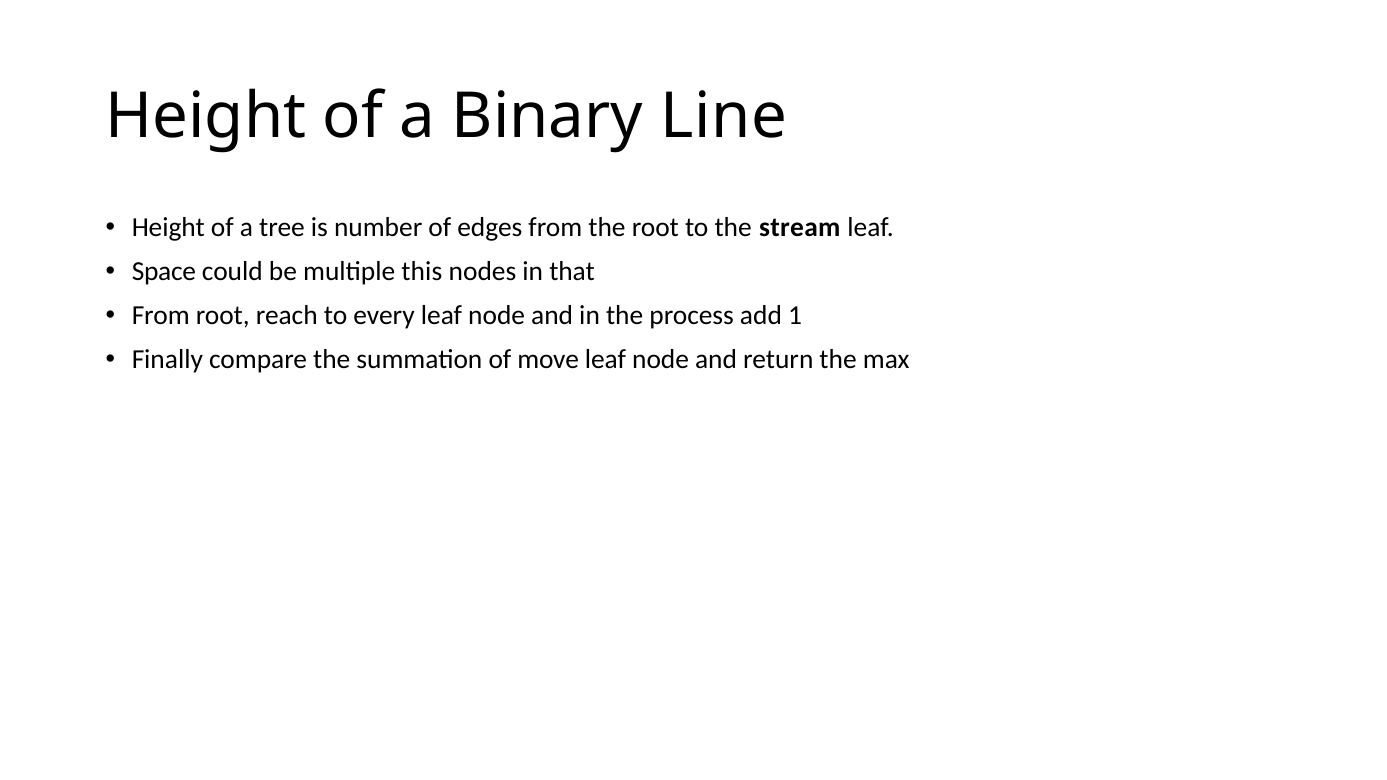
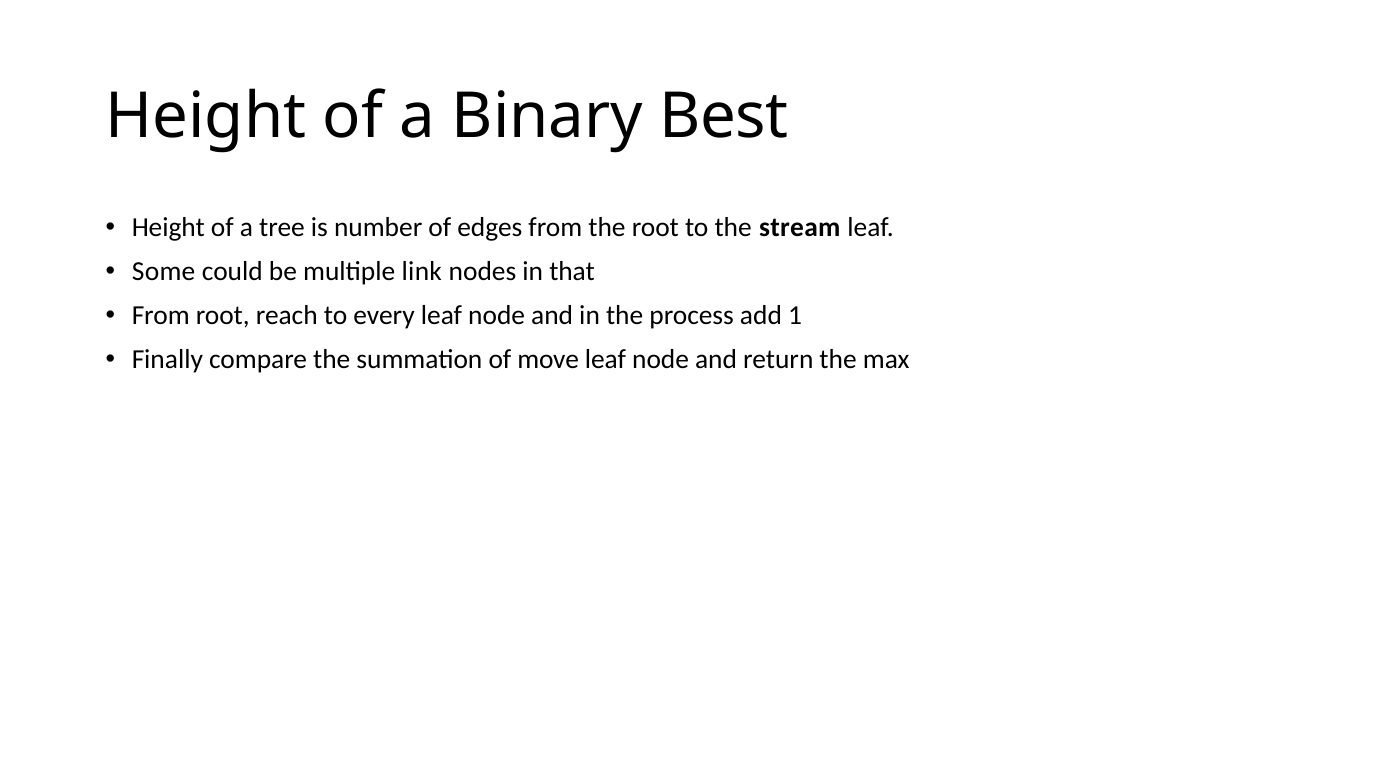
Line: Line -> Best
Space: Space -> Some
this: this -> link
